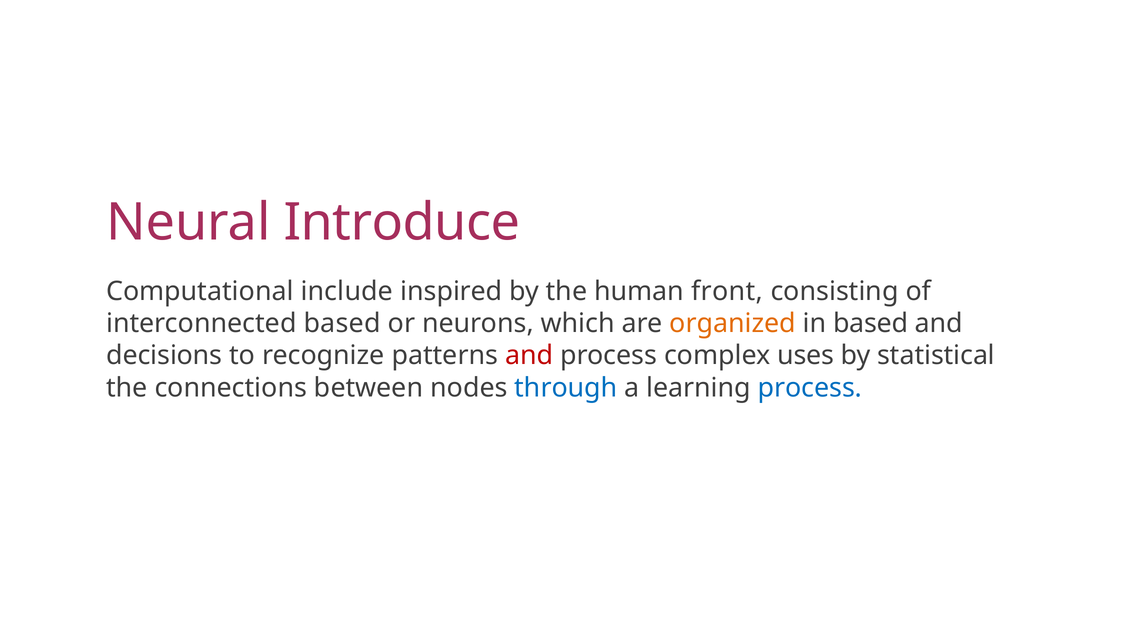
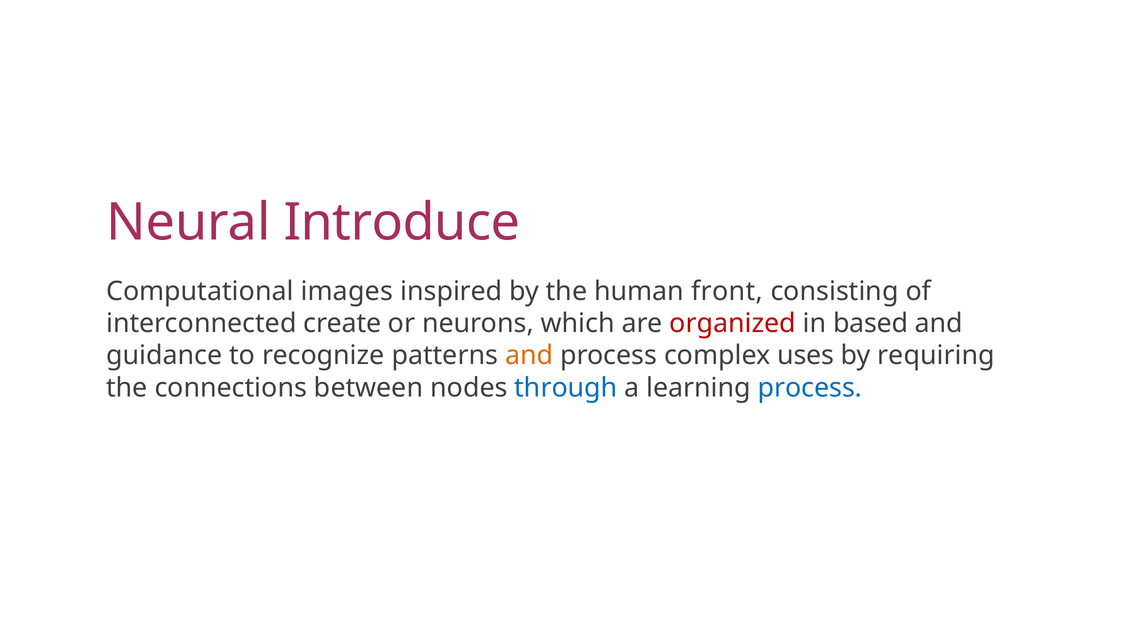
include: include -> images
interconnected based: based -> create
organized colour: orange -> red
decisions: decisions -> guidance
and at (529, 356) colour: red -> orange
statistical: statistical -> requiring
